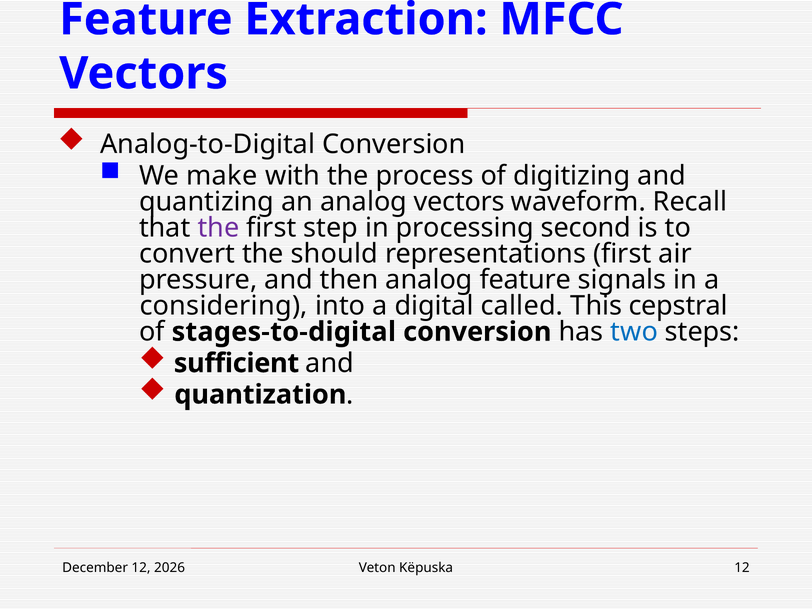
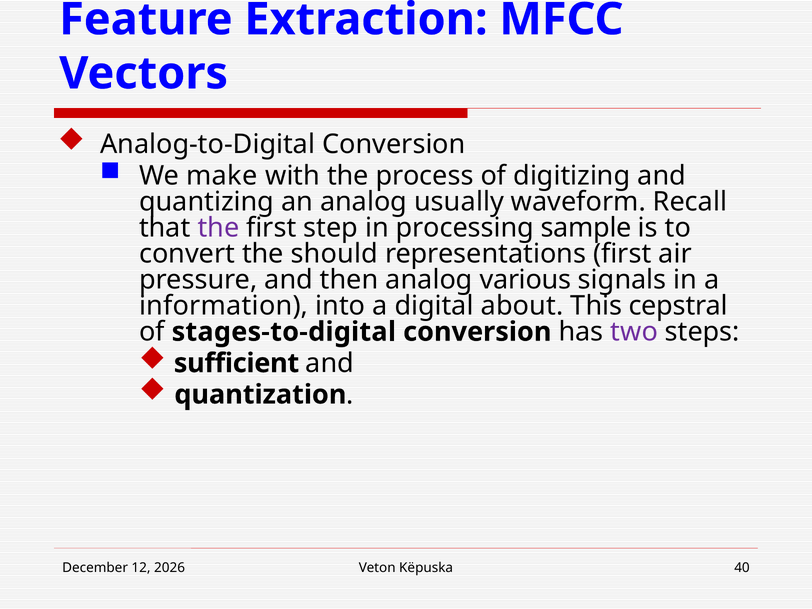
analog vectors: vectors -> usually
second: second -> sample
analog feature: feature -> various
considering: considering -> information
called: called -> about
two colour: blue -> purple
Këpuska 12: 12 -> 40
